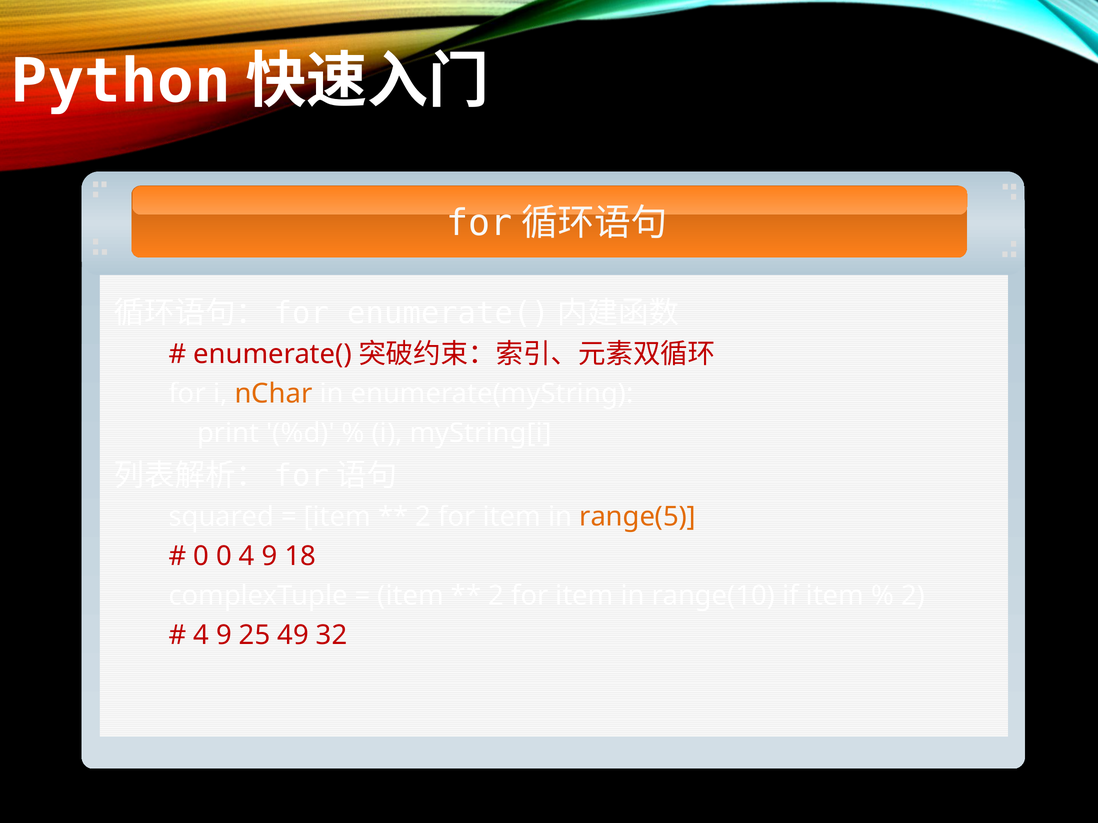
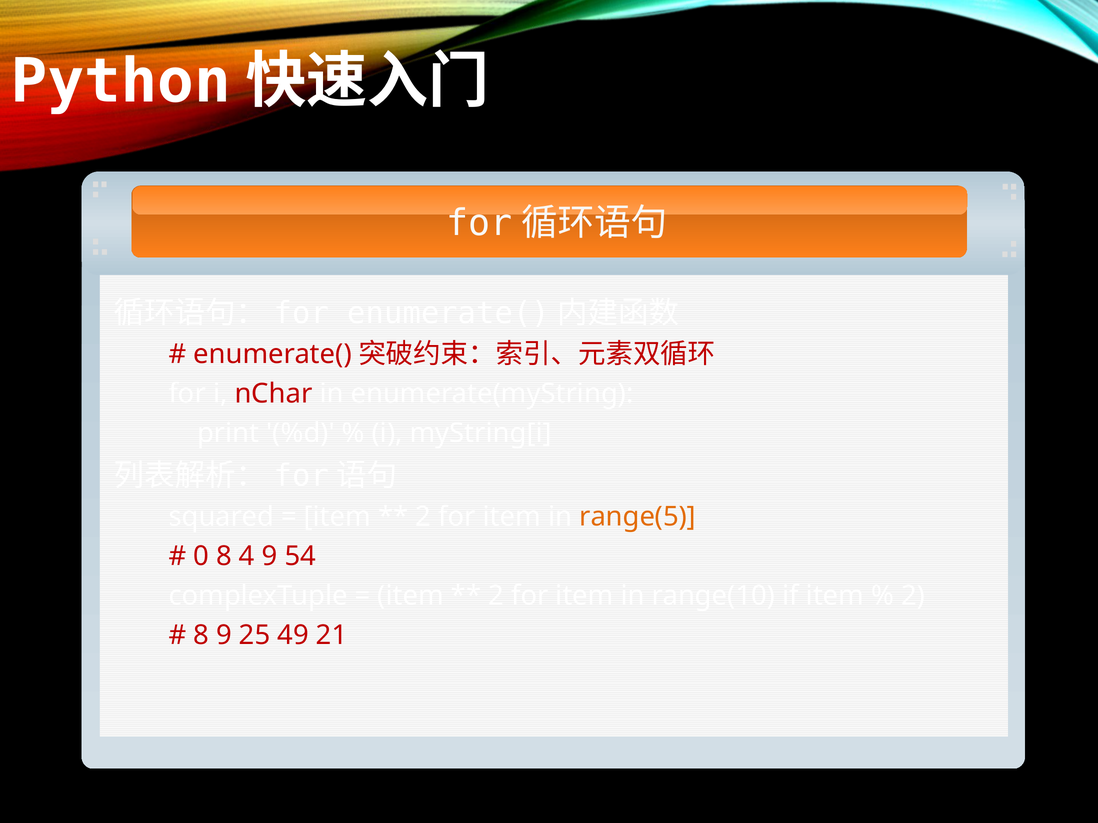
nChar colour: orange -> red
0 0: 0 -> 8
18: 18 -> 54
4 at (201, 635): 4 -> 8
32: 32 -> 21
